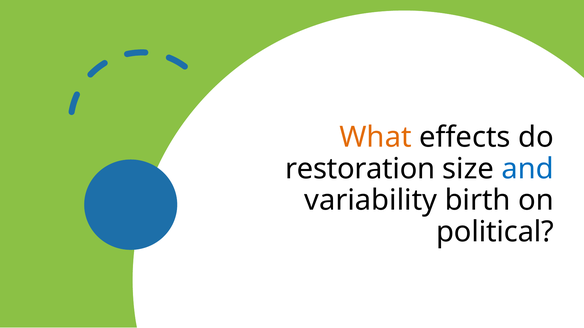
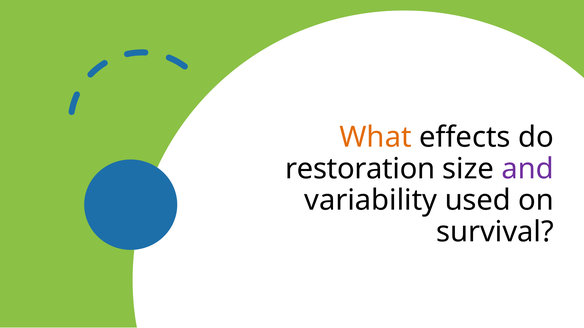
and colour: blue -> purple
birth: birth -> used
political: political -> survival
